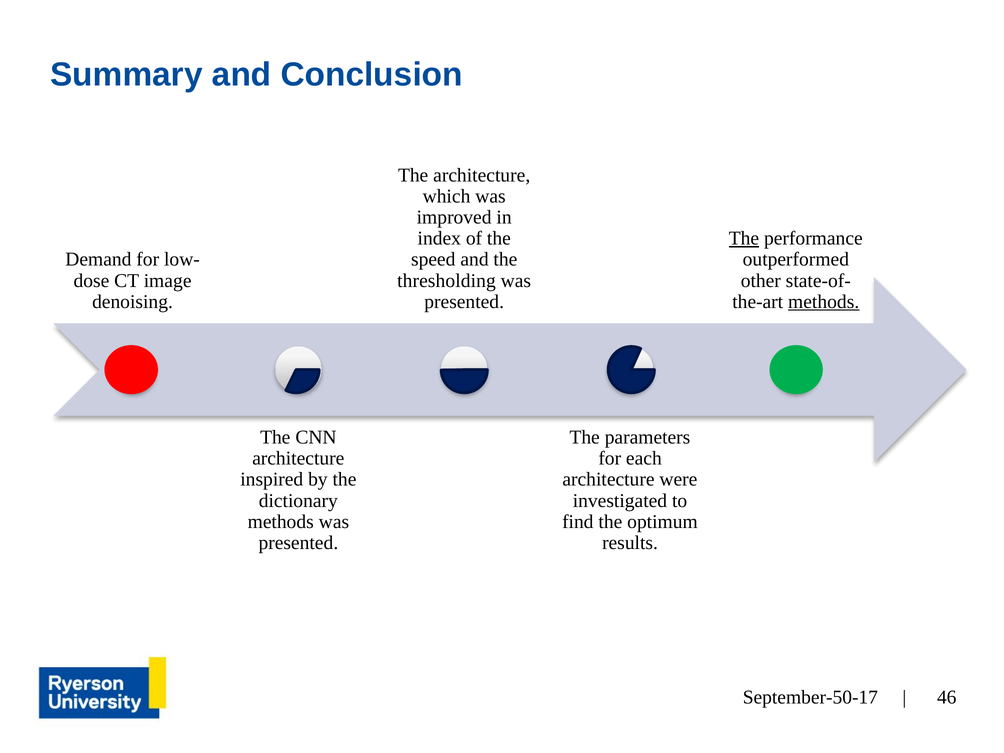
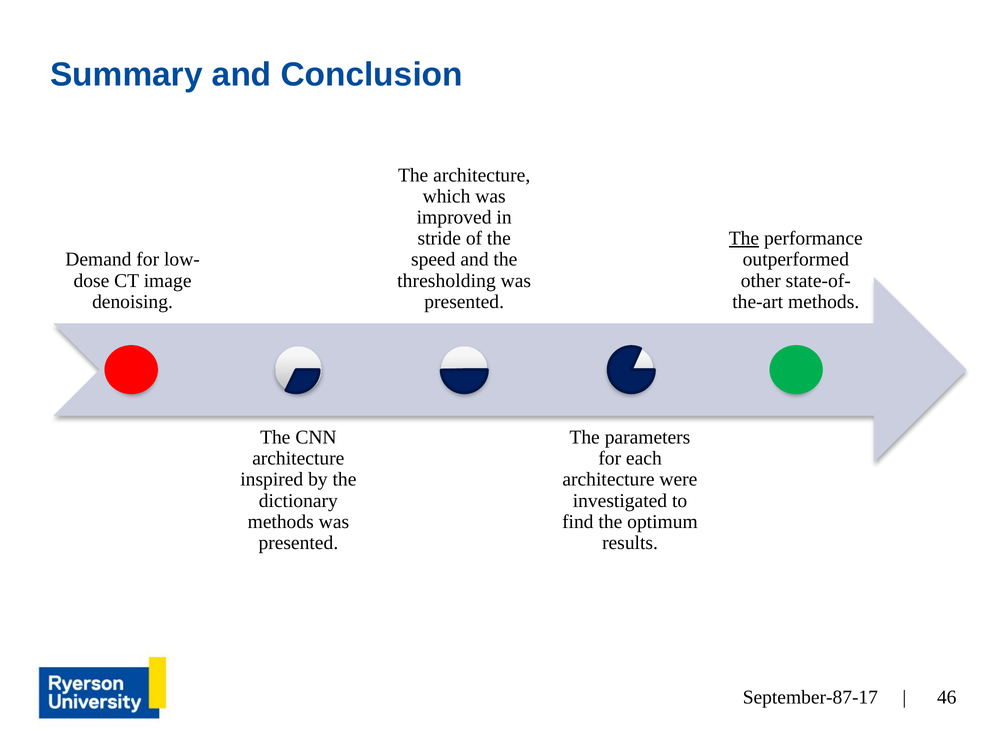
index: index -> stride
methods at (824, 302) underline: present -> none
September-50-17: September-50-17 -> September-87-17
